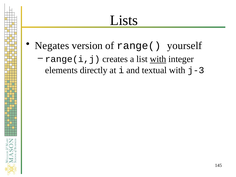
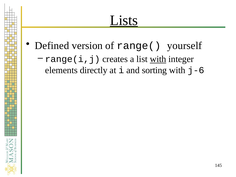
Lists underline: none -> present
Negates: Negates -> Defined
textual: textual -> sorting
j-3: j-3 -> j-6
